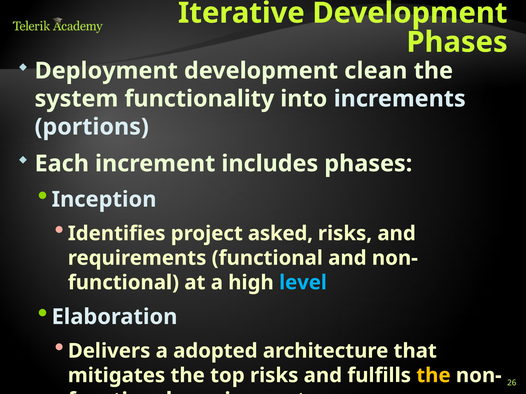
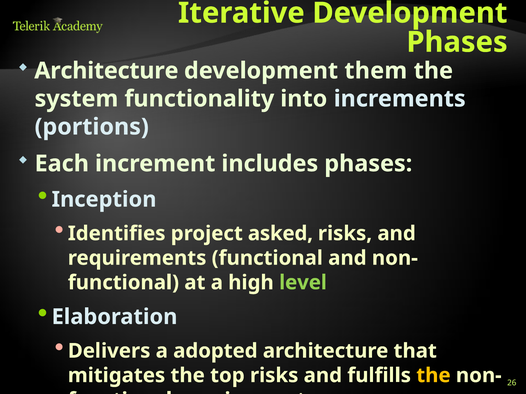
Deployment at (106, 71): Deployment -> Architecture
clean: clean -> them
level colour: light blue -> light green
